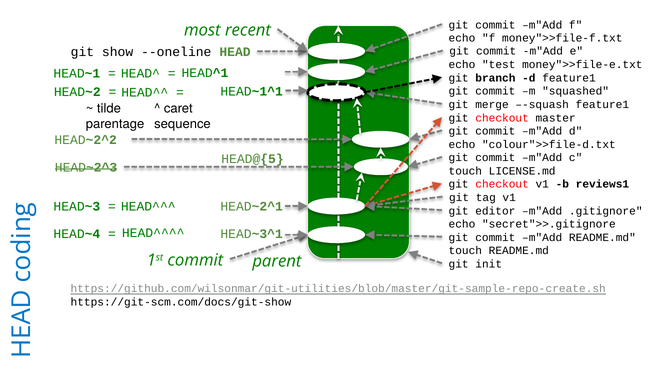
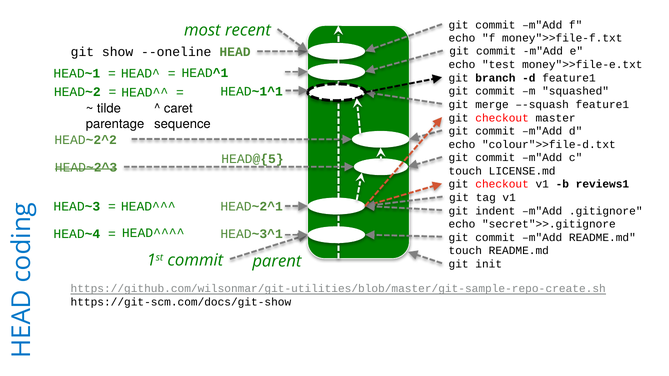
editor: editor -> indent
